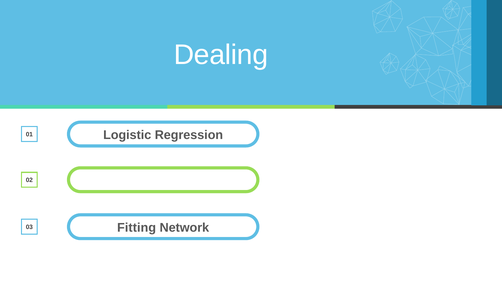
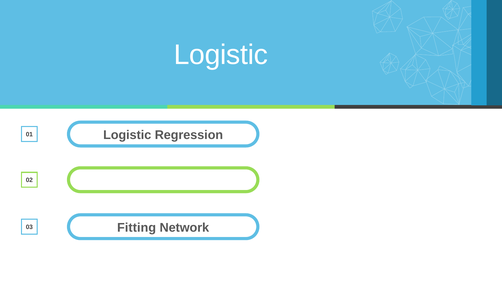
Dealing at (221, 55): Dealing -> Logistic
